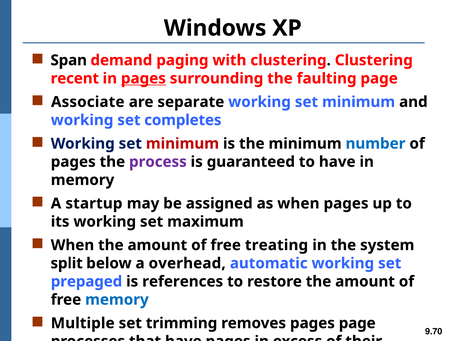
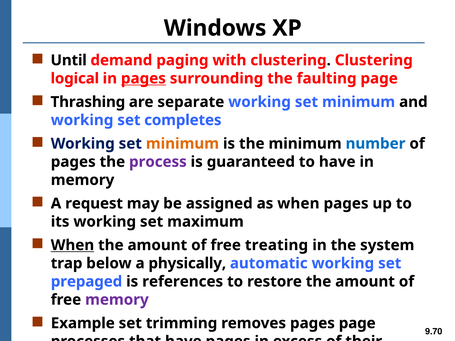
Span: Span -> Until
recent: recent -> logical
Associate: Associate -> Thrashing
minimum at (182, 144) colour: red -> orange
startup: startup -> request
When at (72, 245) underline: none -> present
split: split -> trap
overhead: overhead -> physically
memory at (117, 300) colour: blue -> purple
Multiple: Multiple -> Example
